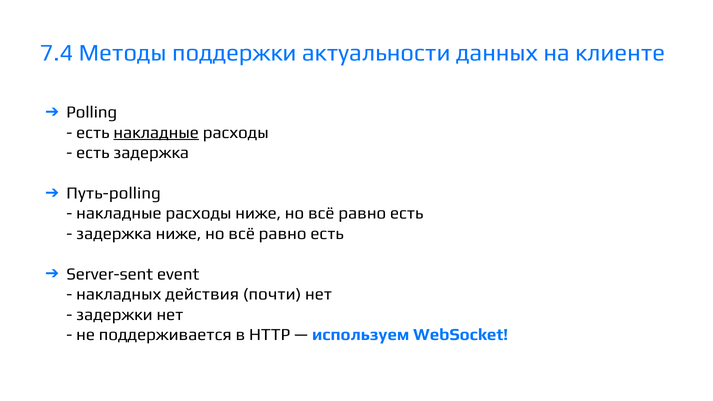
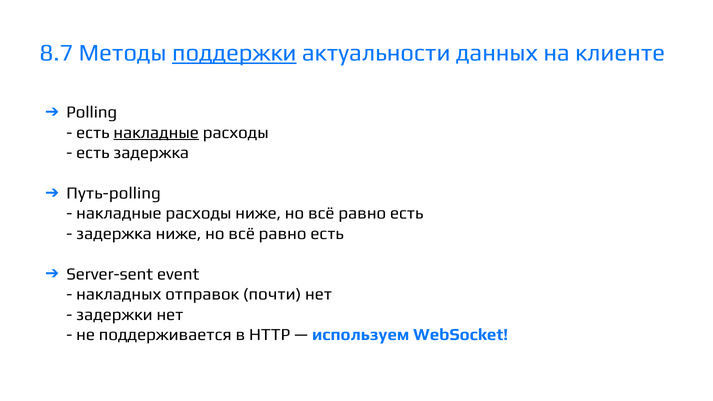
7.4: 7.4 -> 8.7
поддержки underline: none -> present
действия: действия -> отправок
